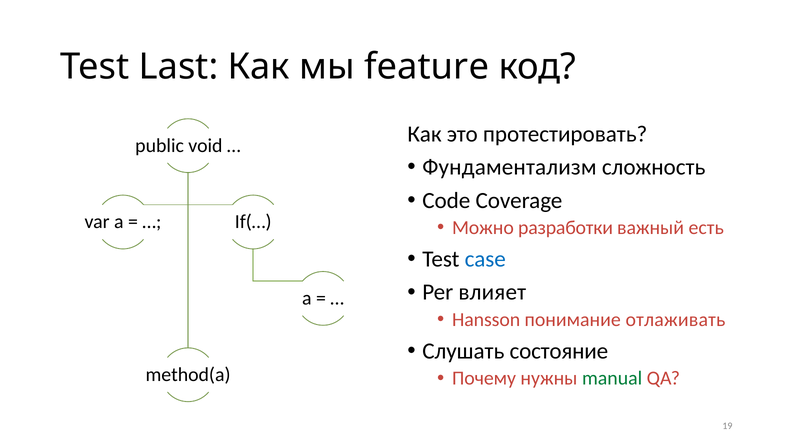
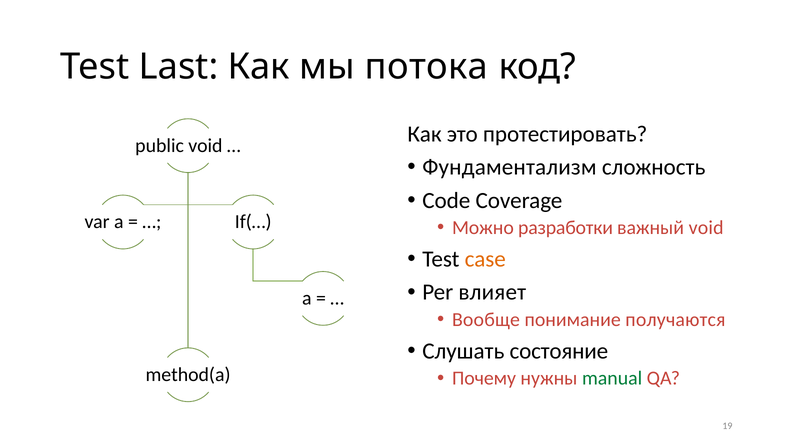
feature: feature -> потока
важный есть: есть -> void
case colour: blue -> orange
Hansson: Hansson -> Вообще
отлаживать: отлаживать -> получаются
